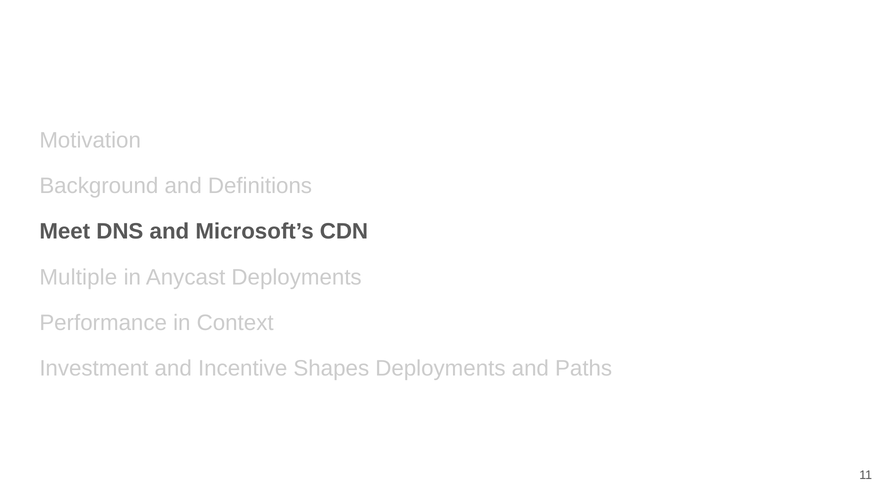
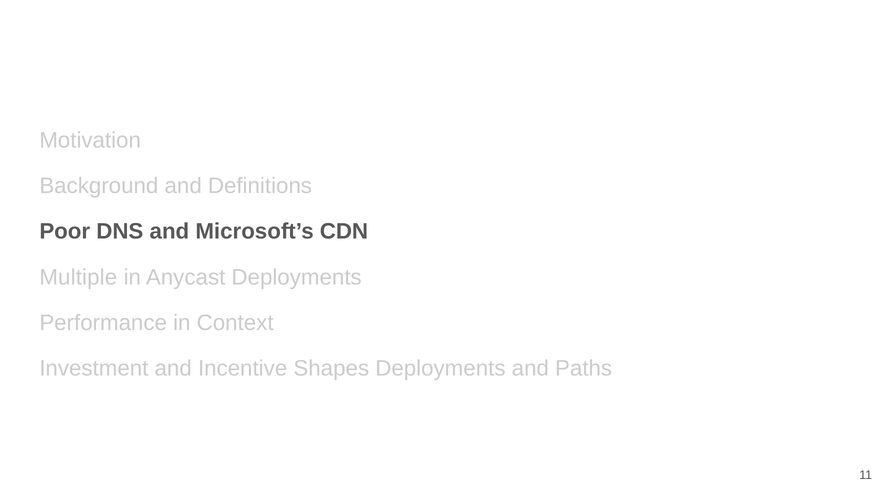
Meet: Meet -> Poor
